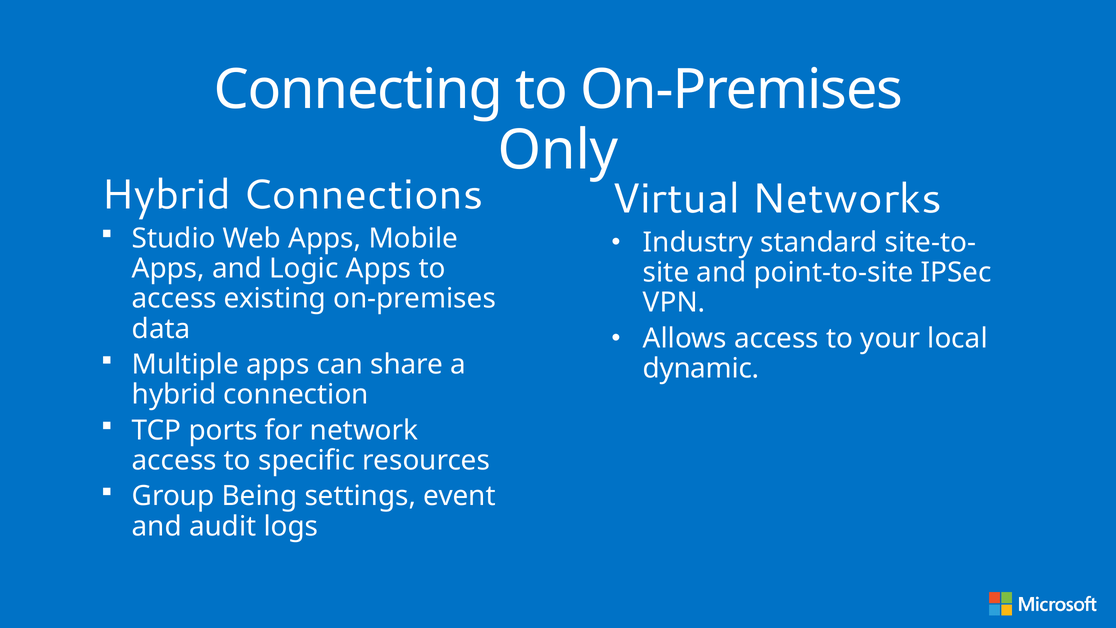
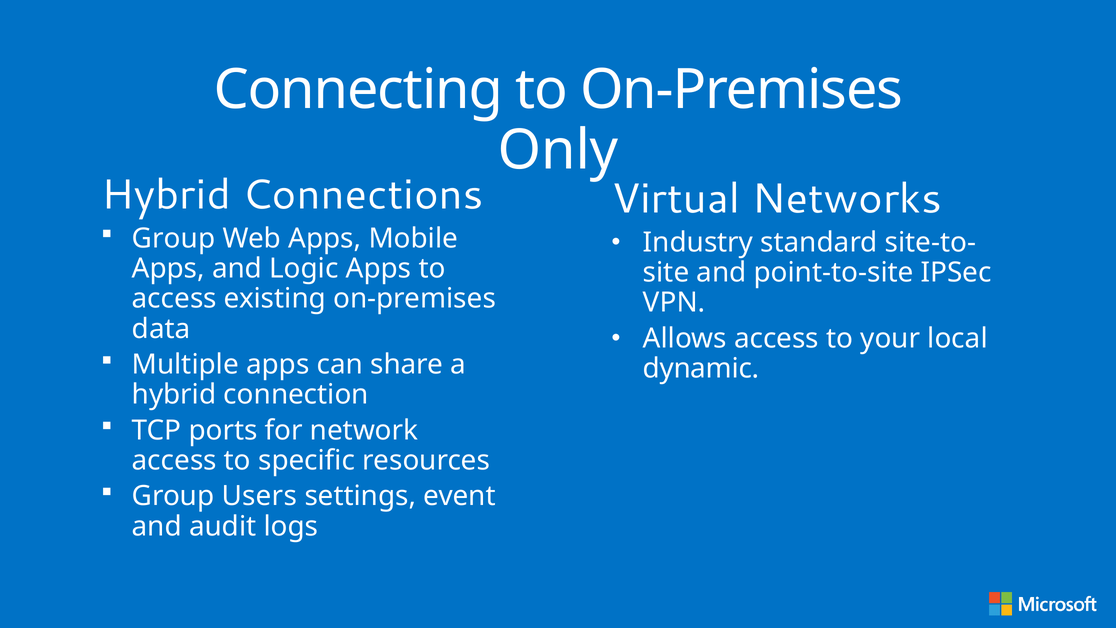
Studio at (174, 238): Studio -> Group
Being: Being -> Users
